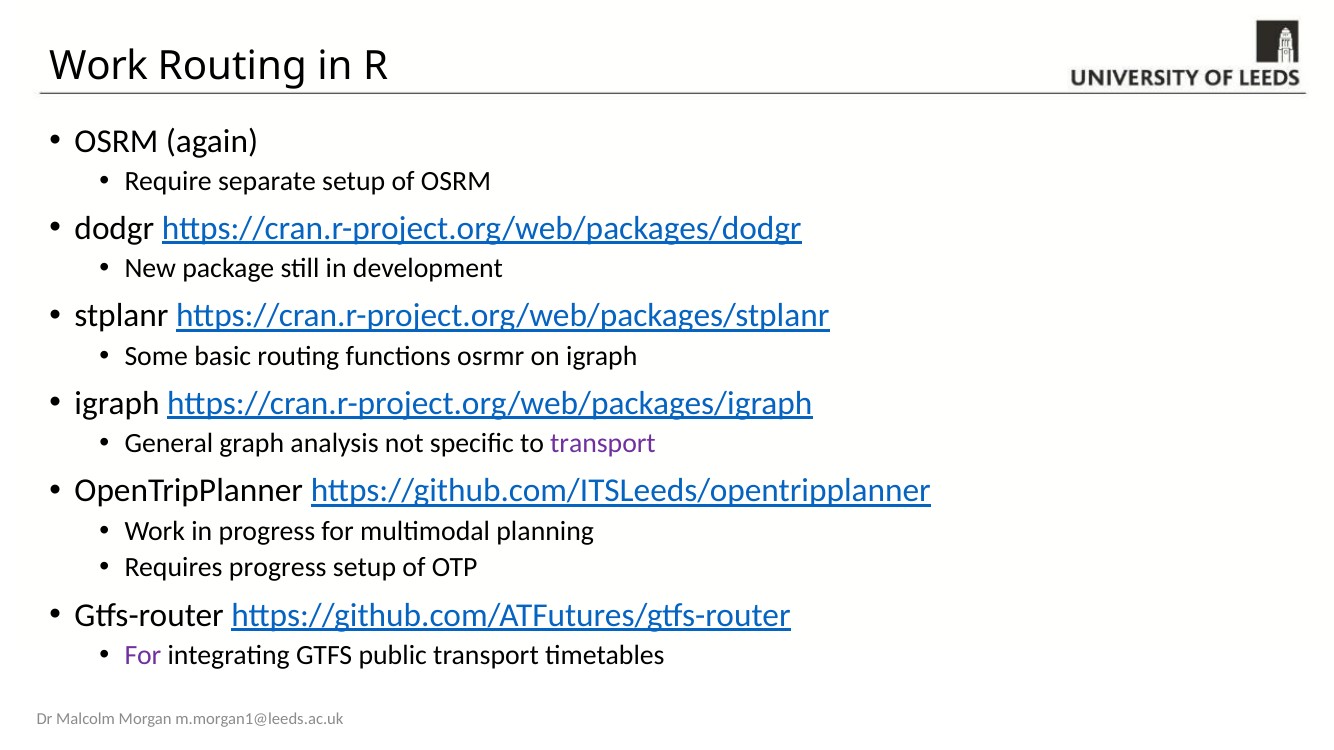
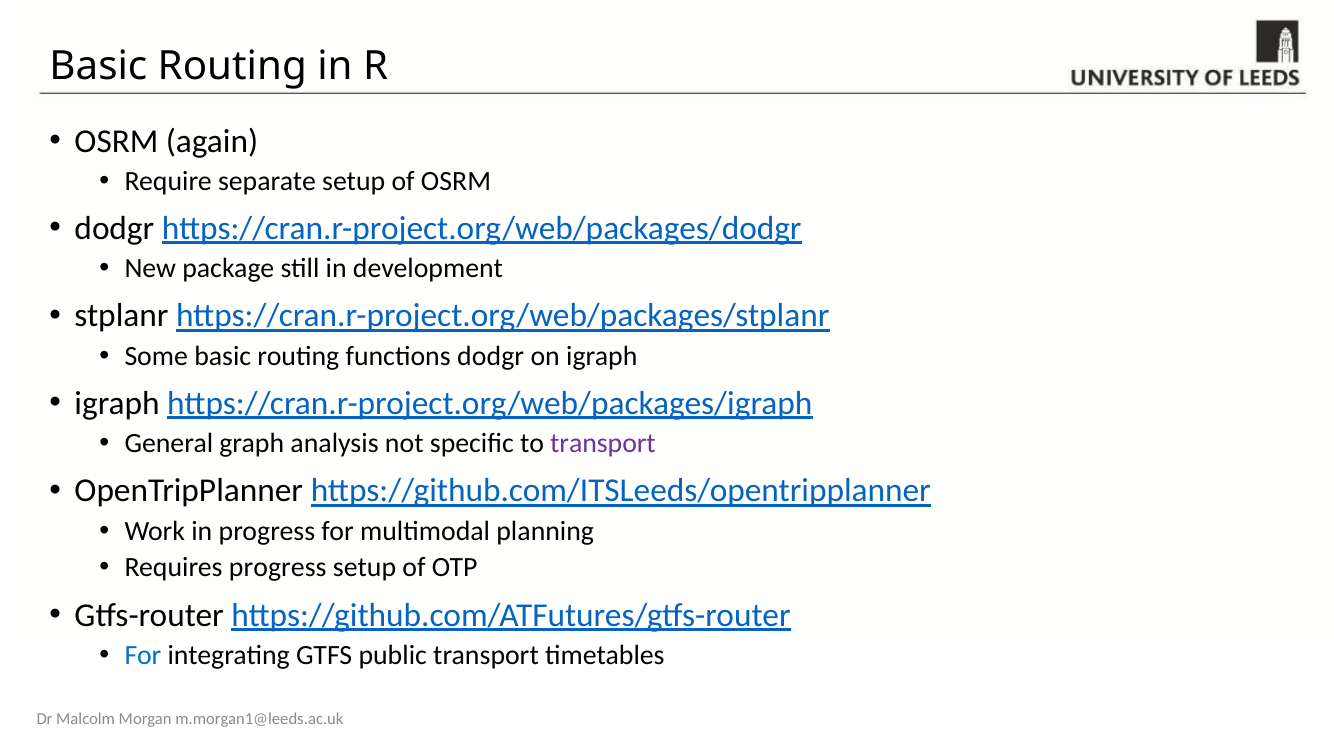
Work at (99, 66): Work -> Basic
functions osrmr: osrmr -> dodgr
For at (143, 656) colour: purple -> blue
